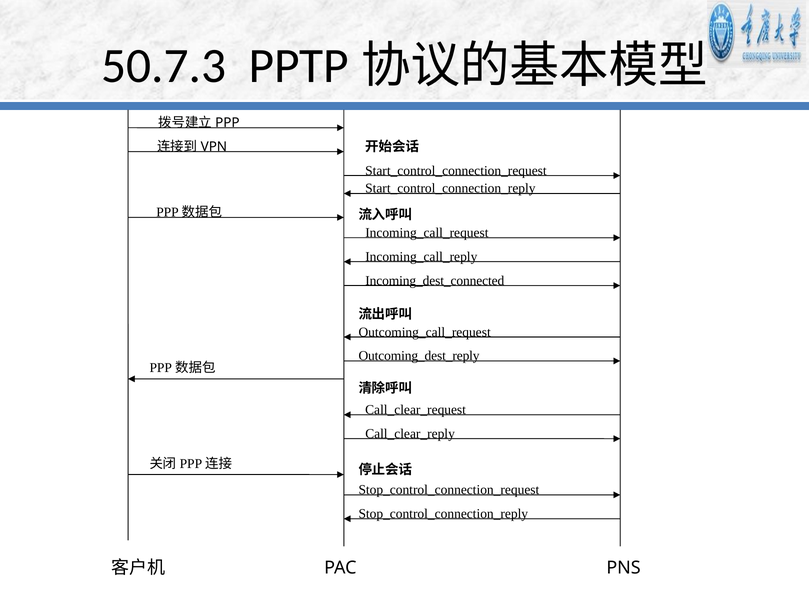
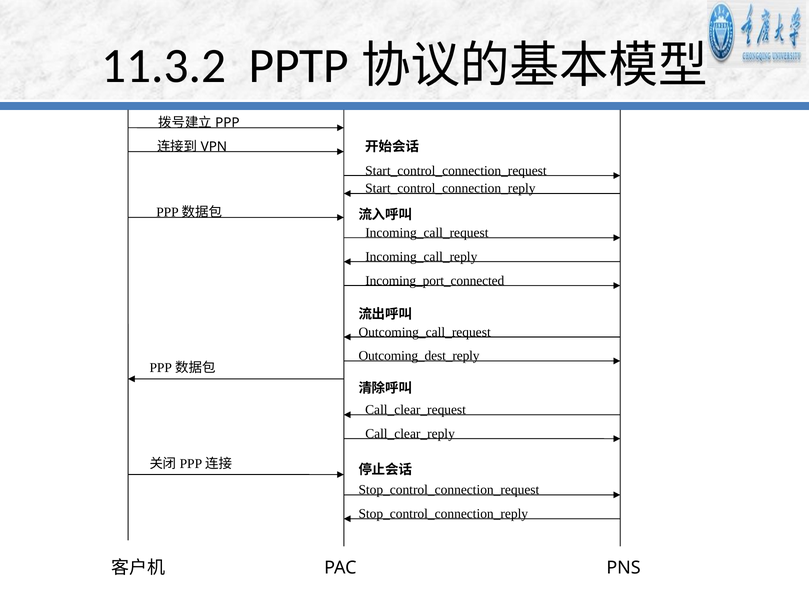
50.7.3: 50.7.3 -> 11.3.2
Incoming_dest_connected: Incoming_dest_connected -> Incoming_port_connected
